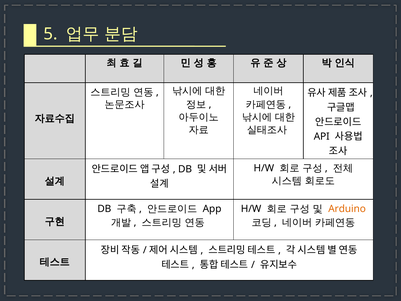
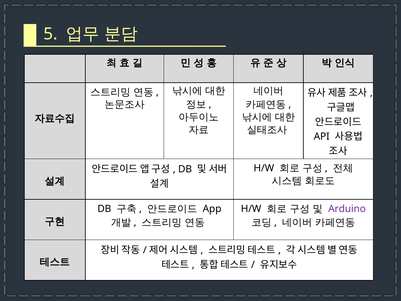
Arduino colour: orange -> purple
